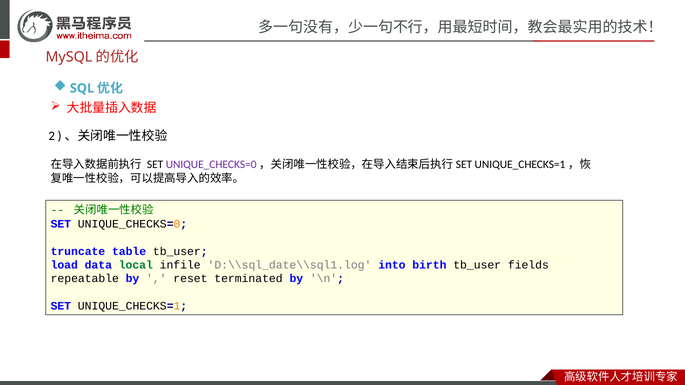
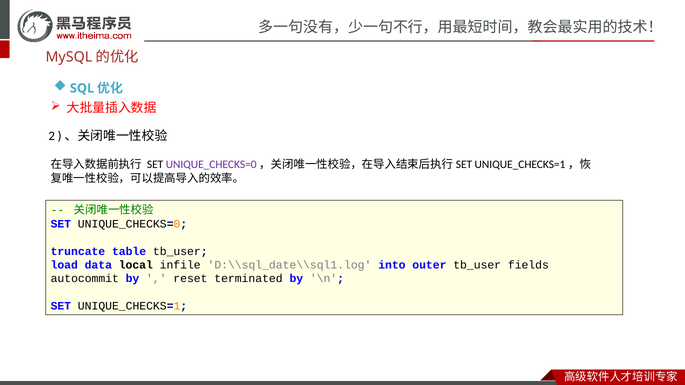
local colour: green -> black
birth: birth -> outer
repeatable: repeatable -> autocommit
